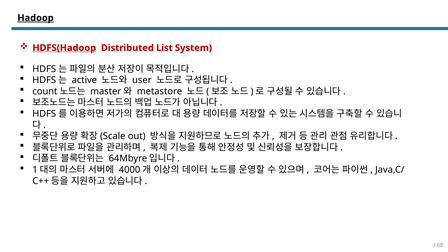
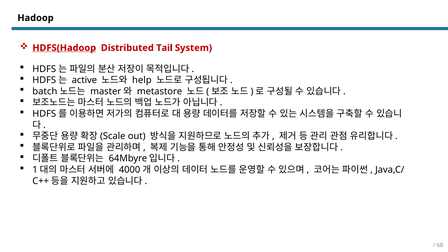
Hadoop underline: present -> none
List: List -> Tail
user: user -> help
count: count -> batch
